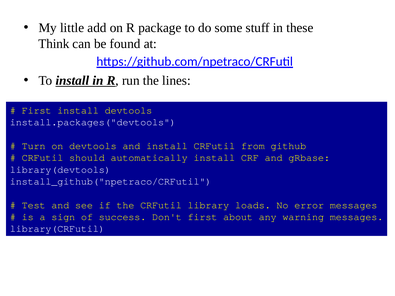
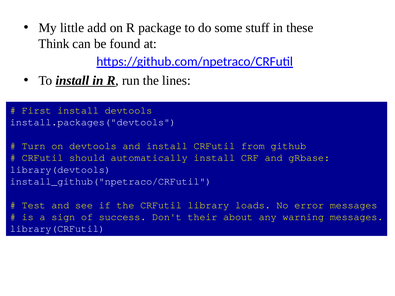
Don't first: first -> their
